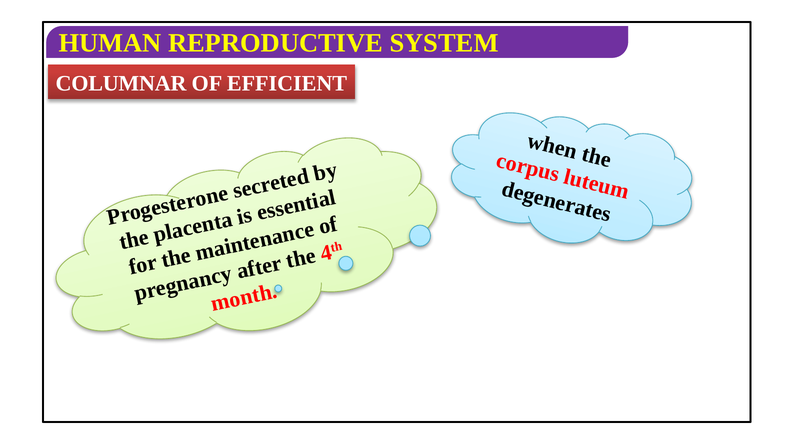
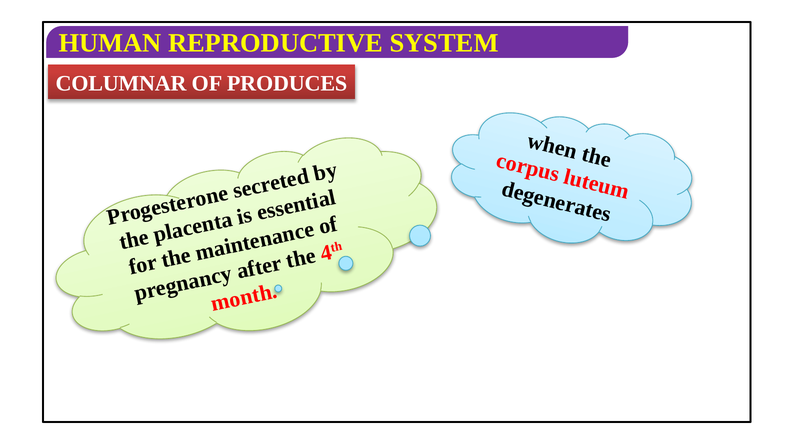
EFFICIENT: EFFICIENT -> PRODUCES
